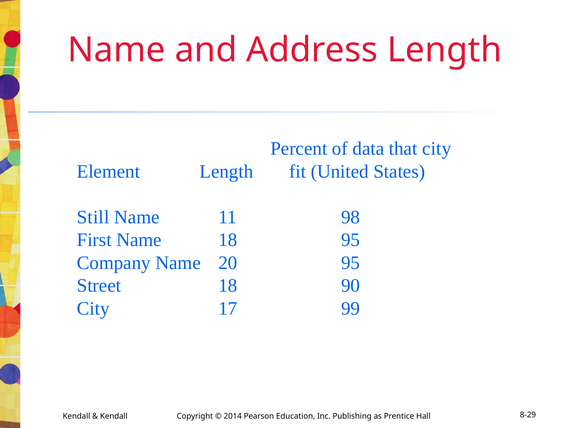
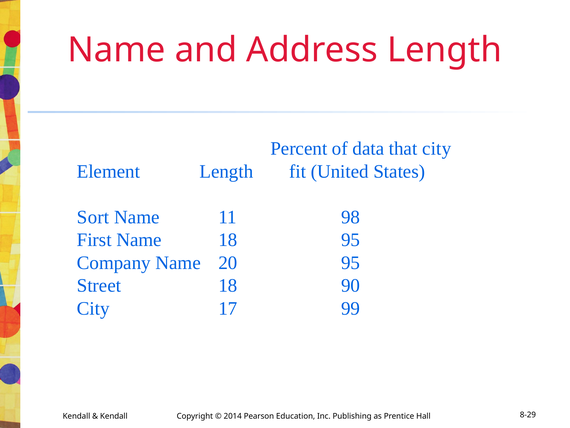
Still: Still -> Sort
